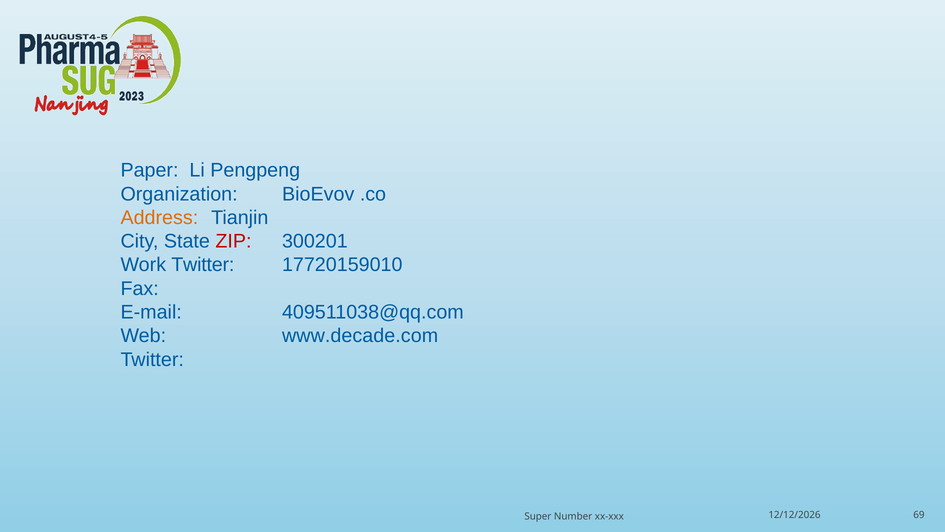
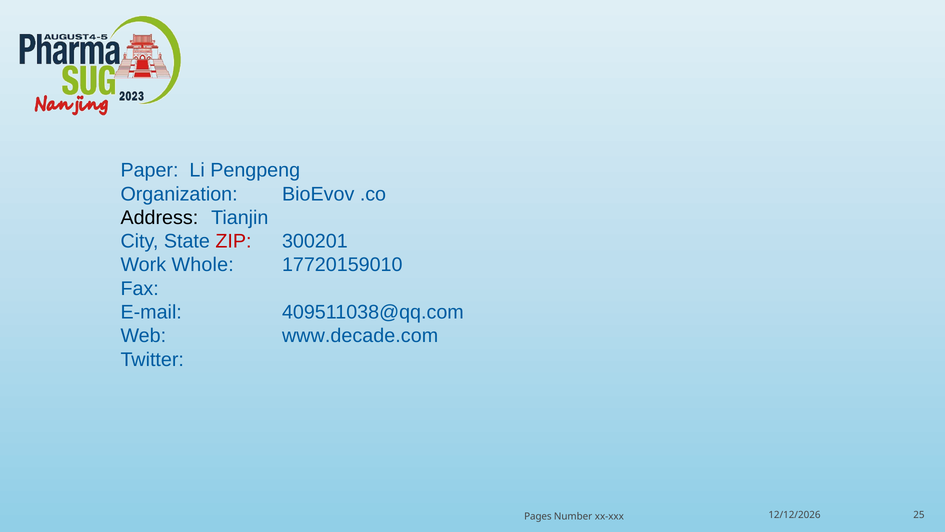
Address colour: orange -> black
Work Twitter: Twitter -> Whole
Super: Super -> Pages
69: 69 -> 25
